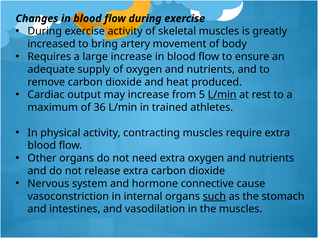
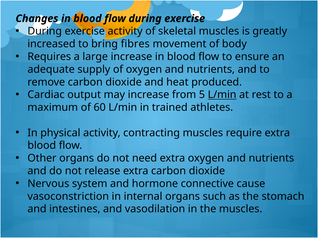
artery: artery -> fibres
36: 36 -> 60
such underline: present -> none
